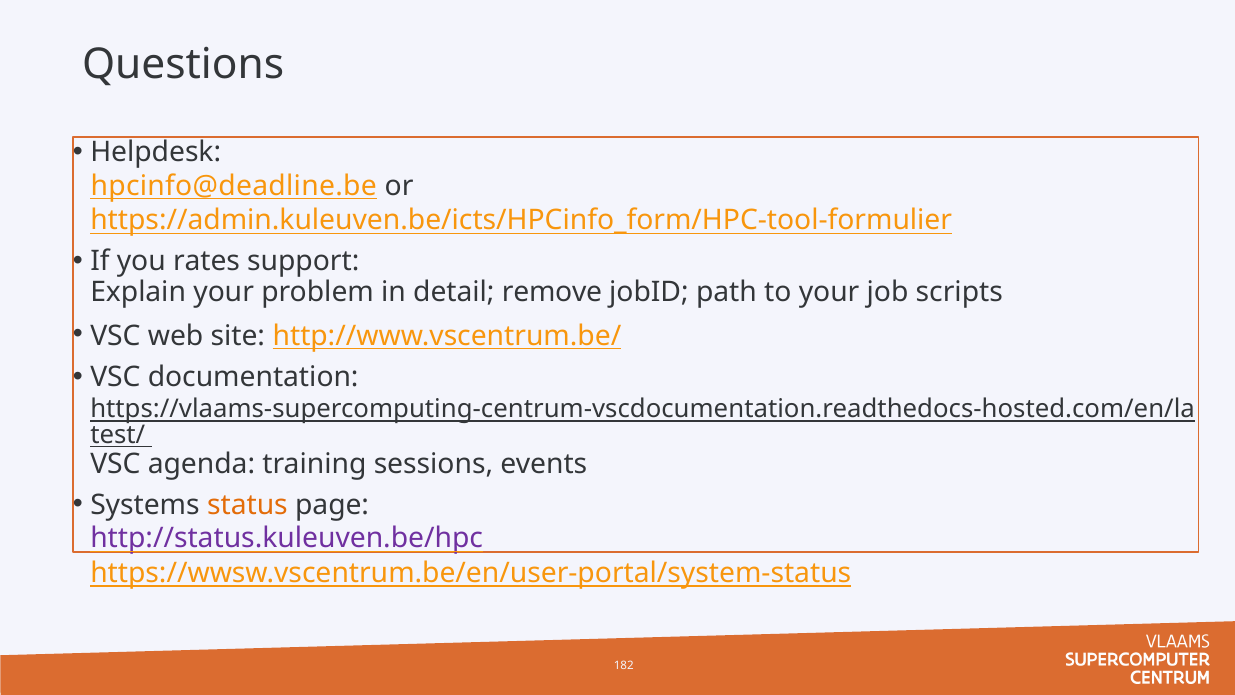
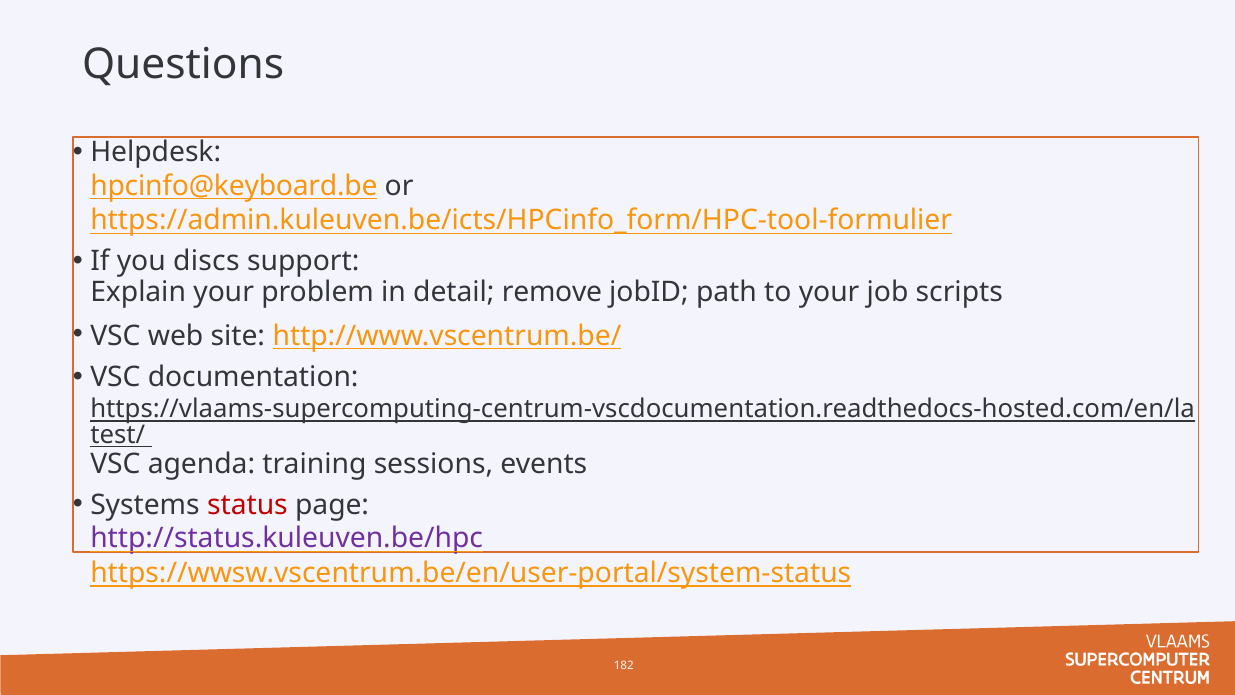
hpcinfo@deadline.be: hpcinfo@deadline.be -> hpcinfo@keyboard.be
rates: rates -> discs
status colour: orange -> red
